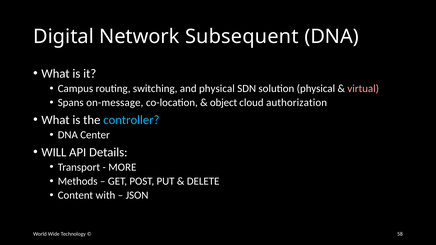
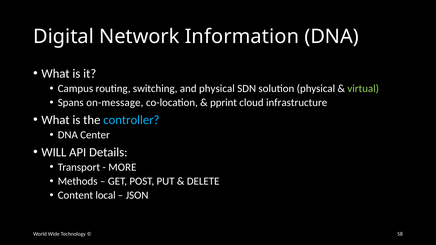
Subsequent: Subsequent -> Information
virtual colour: pink -> light green
object: object -> pprint
authorization: authorization -> infrastructure
with: with -> local
